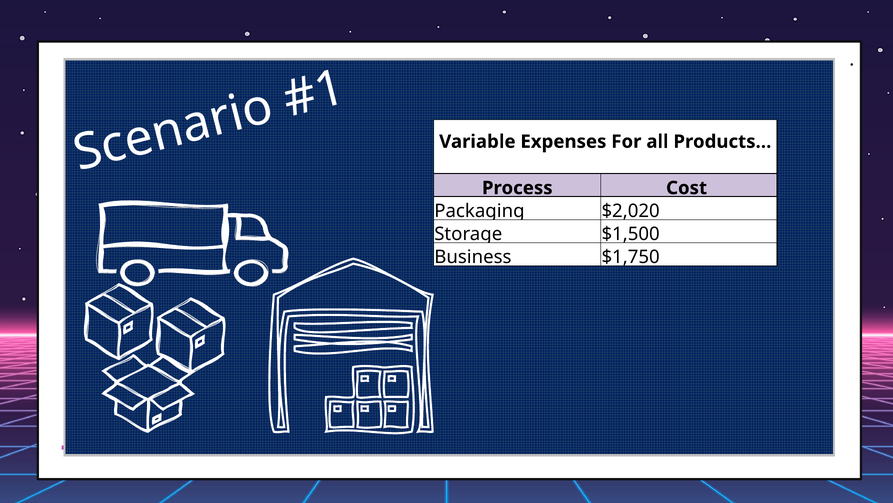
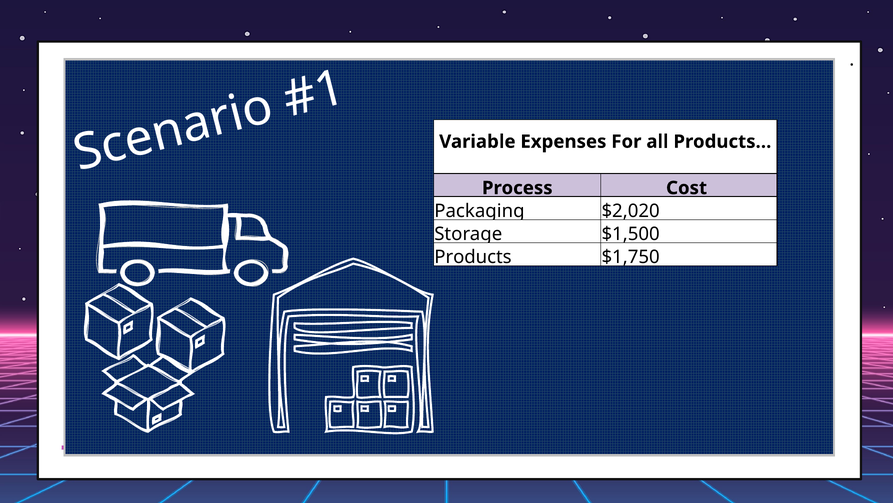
Business: Business -> Products
